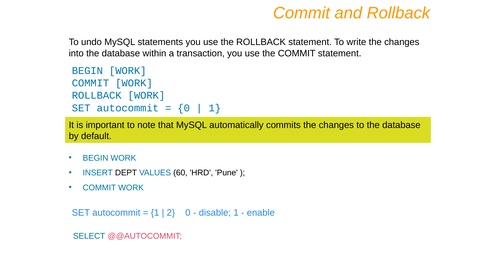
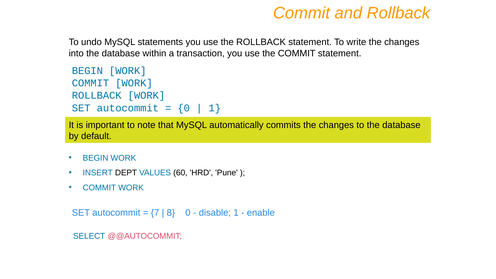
1 at (155, 213): 1 -> 7
2: 2 -> 8
